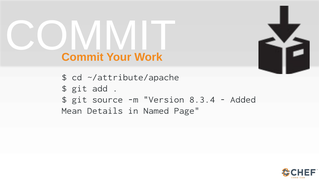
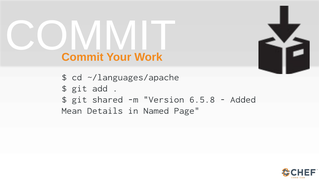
~/attribute/apache: ~/attribute/apache -> ~/languages/apache
source: source -> shared
8.3.4: 8.3.4 -> 6.5.8
